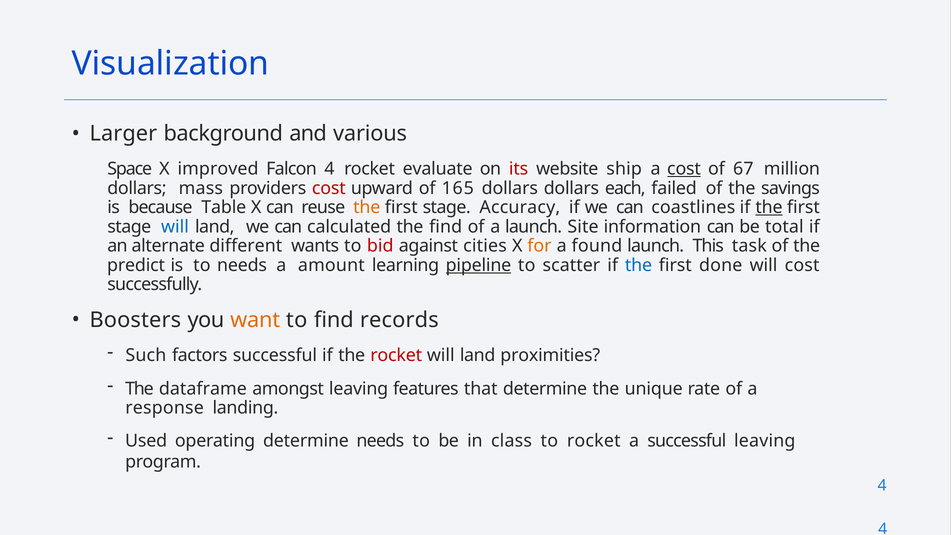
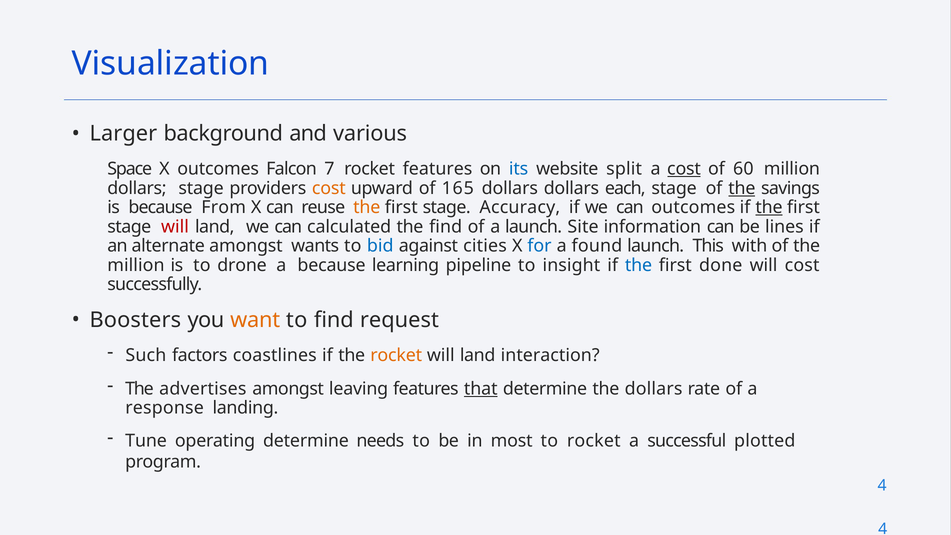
X improved: improved -> outcomes
Falcon 4: 4 -> 7
rocket evaluate: evaluate -> features
its colour: red -> blue
ship: ship -> split
67: 67 -> 60
dollars mass: mass -> stage
cost at (329, 188) colour: red -> orange
each failed: failed -> stage
the at (742, 188) underline: none -> present
Table: Table -> From
can coastlines: coastlines -> outcomes
will at (175, 227) colour: blue -> red
total: total -> lines
alternate different: different -> amongst
bid colour: red -> blue
for colour: orange -> blue
task: task -> with
predict at (136, 265): predict -> million
to needs: needs -> drone
a amount: amount -> because
pipeline underline: present -> none
scatter: scatter -> insight
records: records -> request
factors successful: successful -> coastlines
rocket at (396, 355) colour: red -> orange
proximities: proximities -> interaction
dataframe: dataframe -> advertises
that underline: none -> present
the unique: unique -> dollars
Used: Used -> Tune
class: class -> most
successful leaving: leaving -> plotted
